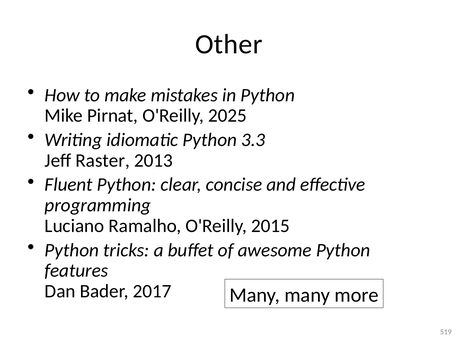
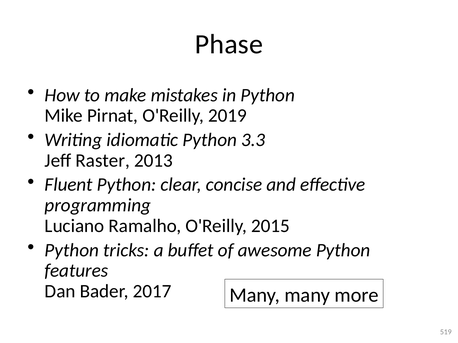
Other: Other -> Phase
2025: 2025 -> 2019
